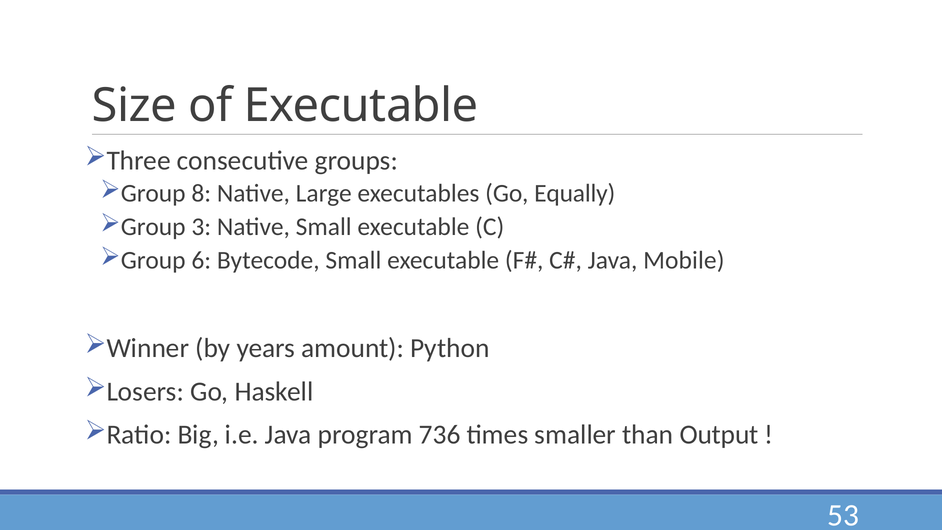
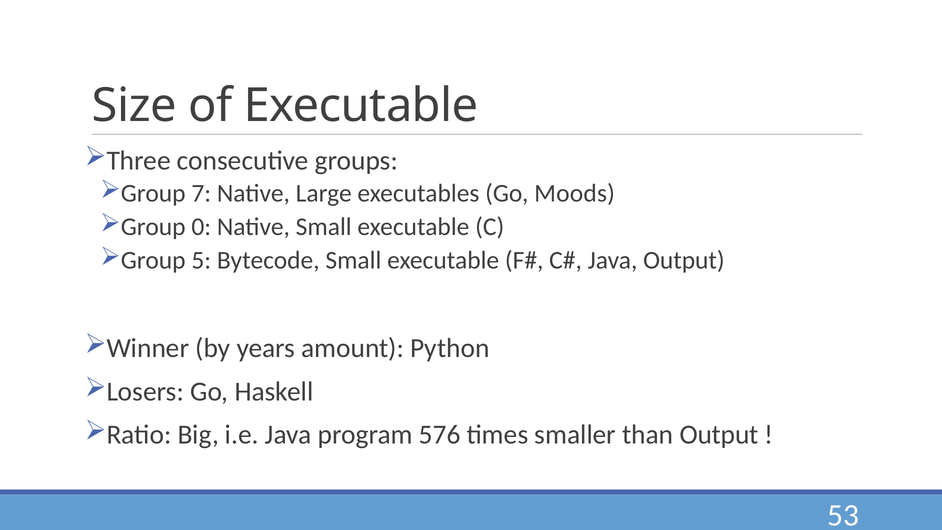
8: 8 -> 7
Equally: Equally -> Moods
3: 3 -> 0
6: 6 -> 5
Java Mobile: Mobile -> Output
736: 736 -> 576
